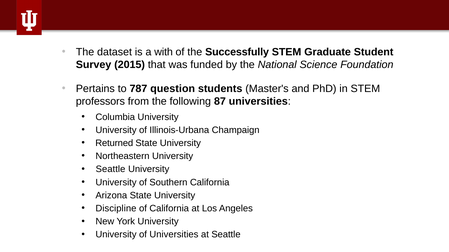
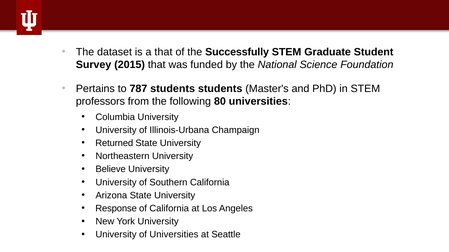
a with: with -> that
787 question: question -> students
87: 87 -> 80
Seattle at (111, 170): Seattle -> Believe
Discipline: Discipline -> Response
